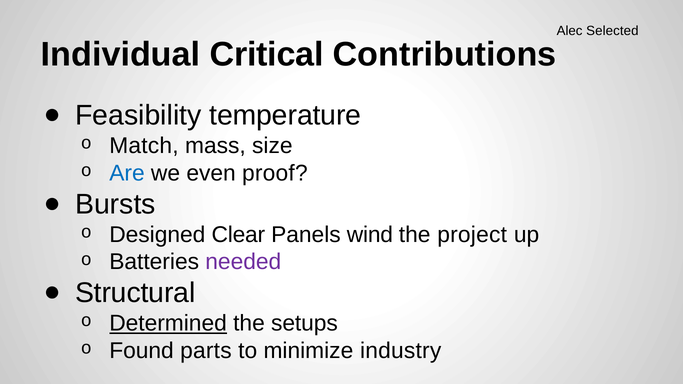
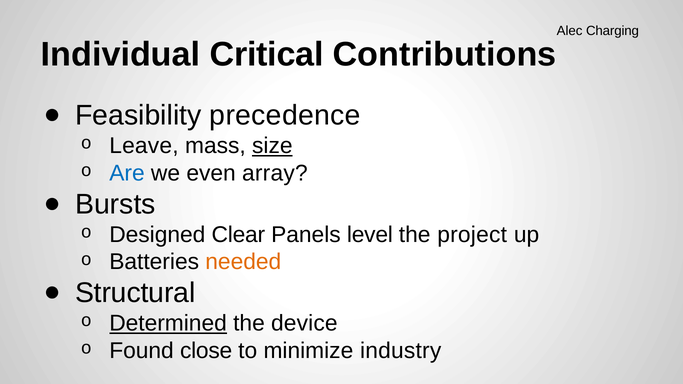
Selected: Selected -> Charging
temperature: temperature -> precedence
Match: Match -> Leave
size underline: none -> present
proof: proof -> array
wind: wind -> level
needed colour: purple -> orange
setups: setups -> device
parts: parts -> close
